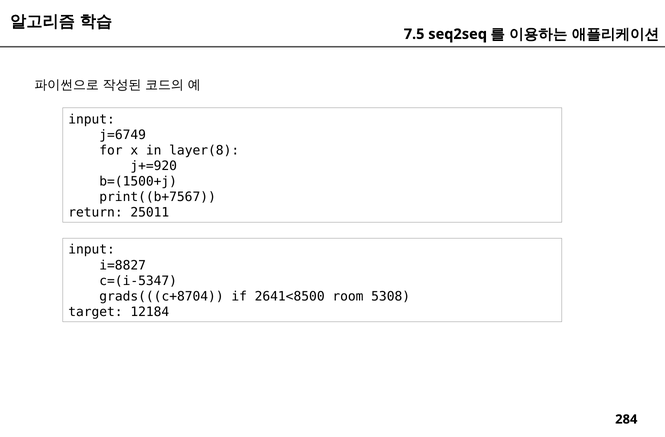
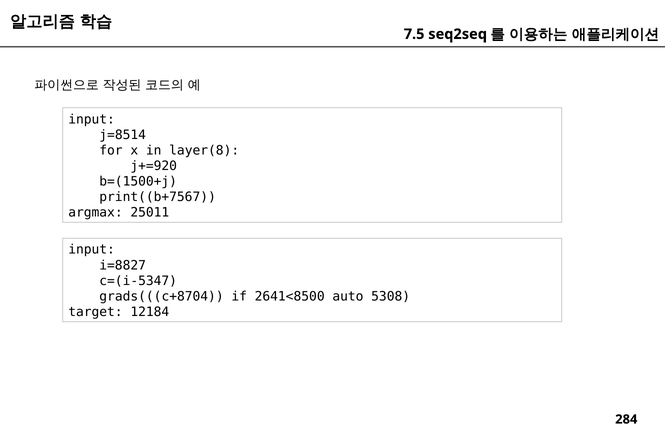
j=6749: j=6749 -> j=8514
return: return -> argmax
room: room -> auto
